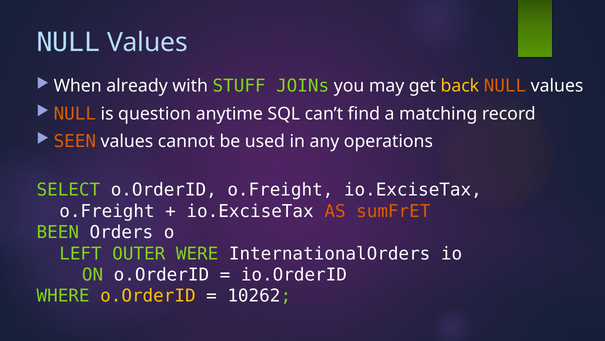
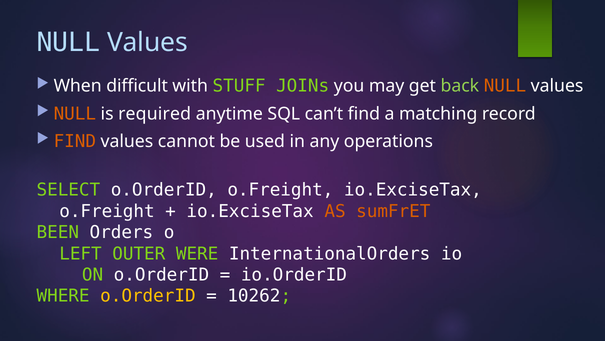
already: already -> difficult
back colour: yellow -> light green
question: question -> required
SEEN at (75, 141): SEEN -> FIND
